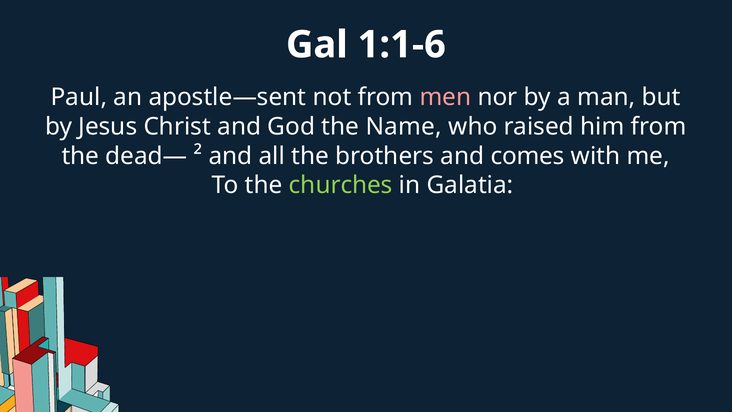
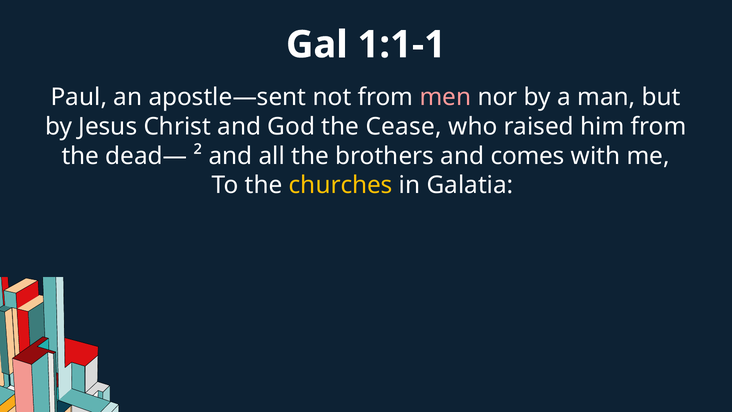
1:1-6: 1:1-6 -> 1:1-1
Name: Name -> Cease
churches colour: light green -> yellow
